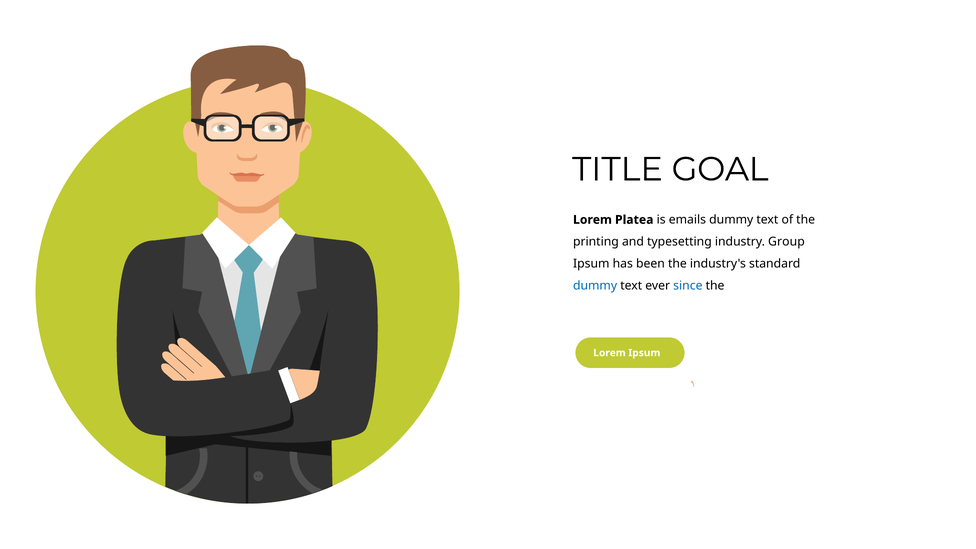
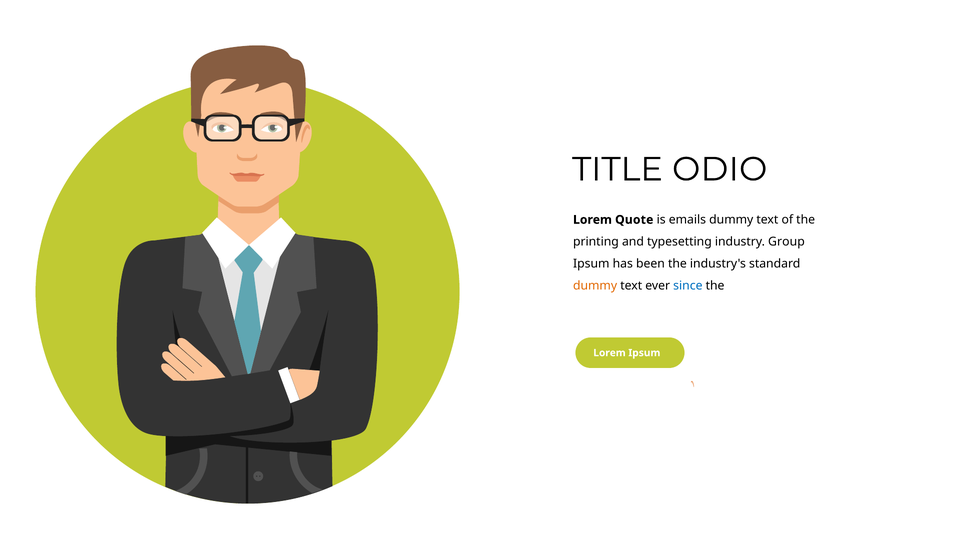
GOAL: GOAL -> ODIO
Platea: Platea -> Quote
dummy at (595, 286) colour: blue -> orange
